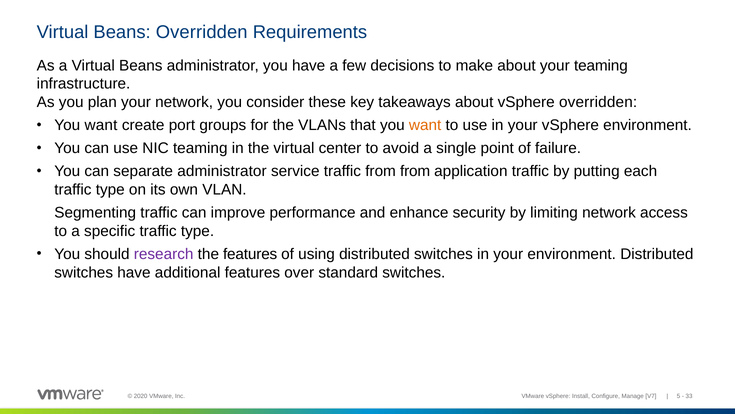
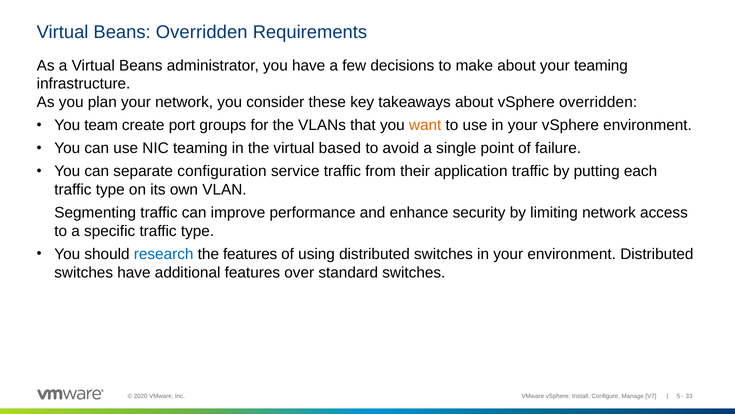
want at (101, 125): want -> team
center: center -> based
separate administrator: administrator -> configuration
from from: from -> their
research colour: purple -> blue
